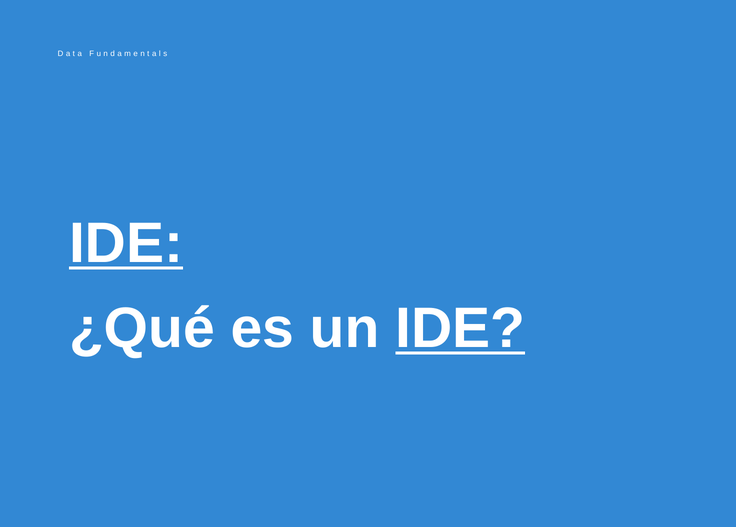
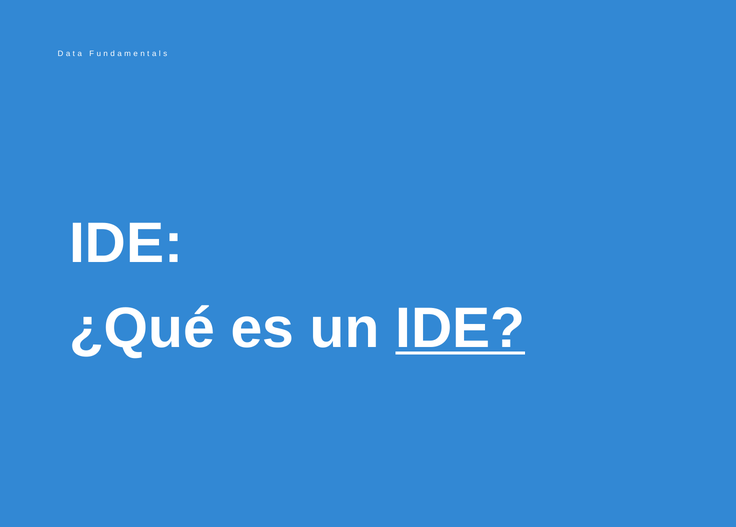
IDE at (126, 244) underline: present -> none
